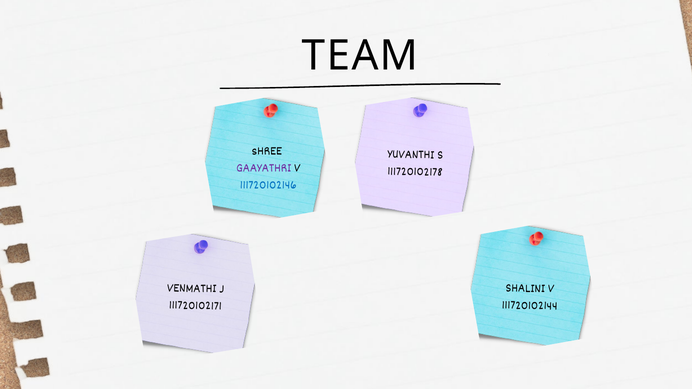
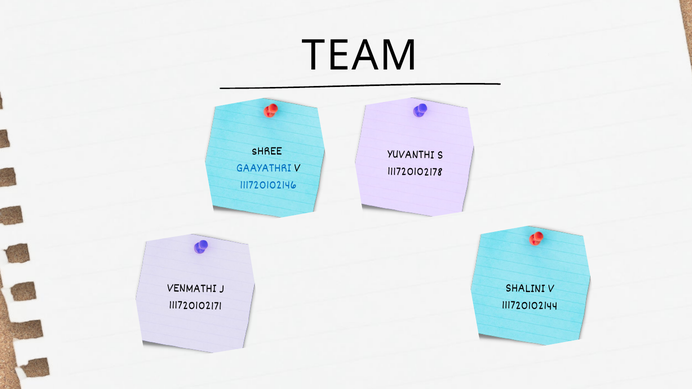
GAAYATHRI colour: purple -> blue
